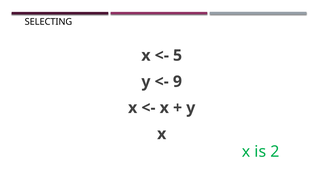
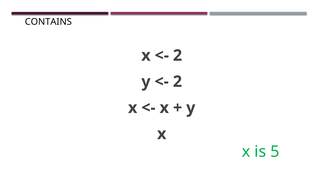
SELECTING: SELECTING -> CONTAINS
5 at (178, 55): 5 -> 2
9 at (177, 82): 9 -> 2
2: 2 -> 5
